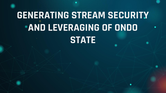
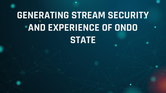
LEVERAGING: LEVERAGING -> EXPERIENCE
